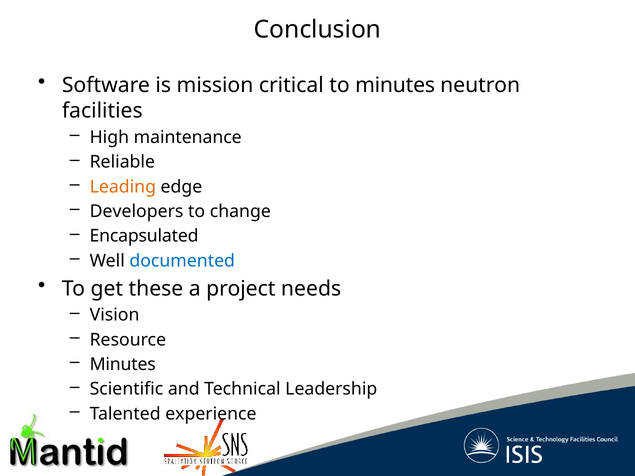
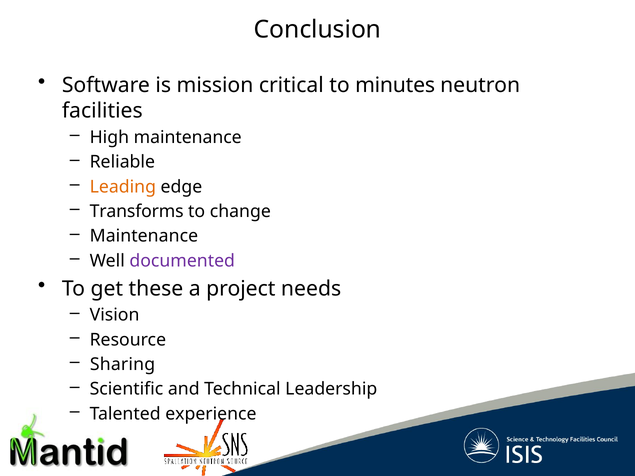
Developers: Developers -> Transforms
Encapsulated at (144, 236): Encapsulated -> Maintenance
documented colour: blue -> purple
Minutes at (123, 365): Minutes -> Sharing
